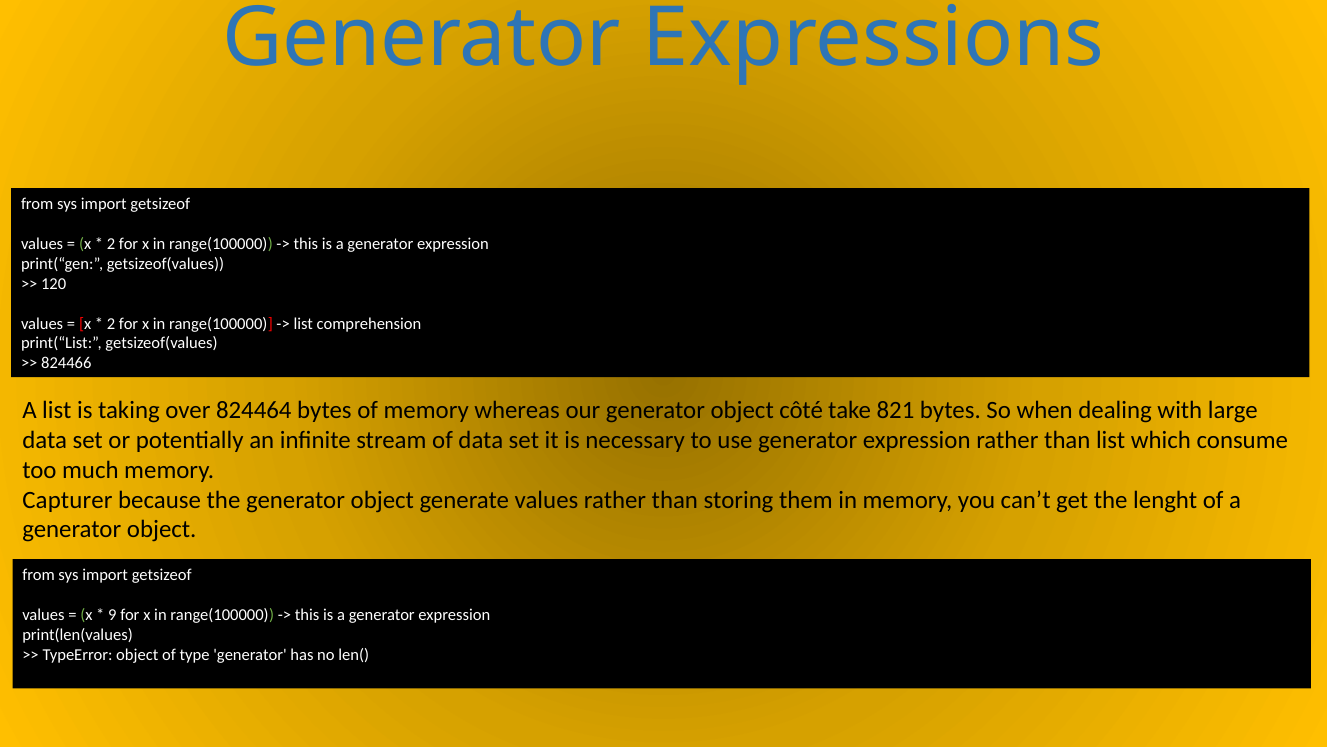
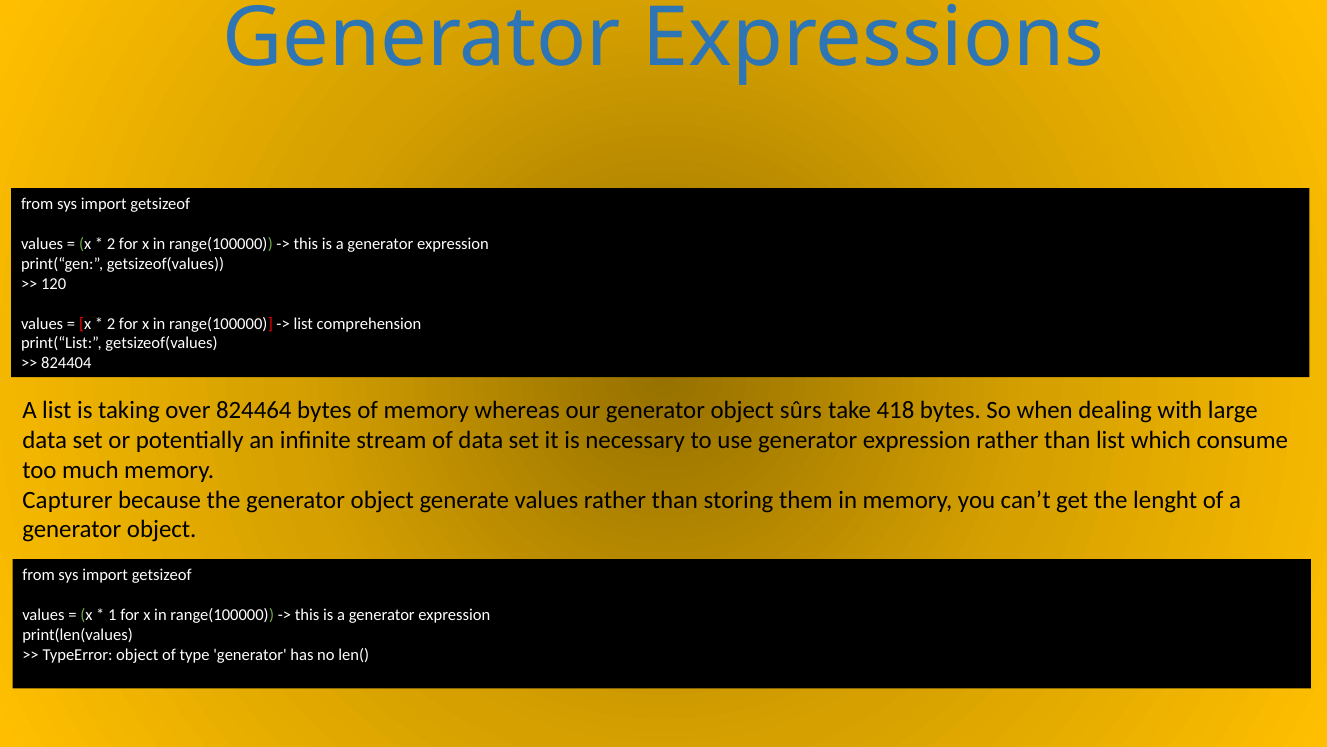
824466: 824466 -> 824404
côté: côté -> sûrs
821: 821 -> 418
9: 9 -> 1
